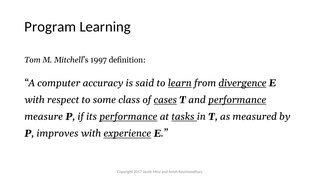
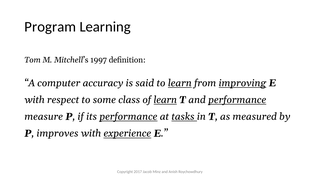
divergence: divergence -> improving
of cases: cases -> learn
